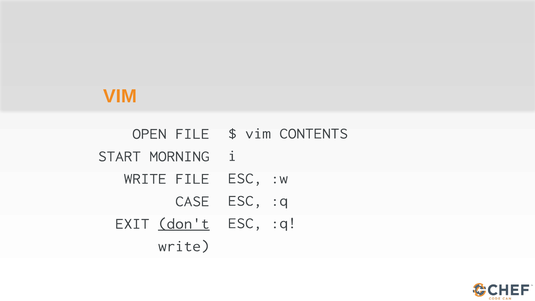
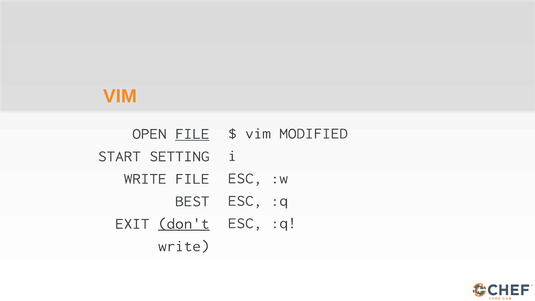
CONTENTS: CONTENTS -> MODIFIED
FILE at (192, 134) underline: none -> present
MORNING: MORNING -> SETTING
CASE: CASE -> BEST
